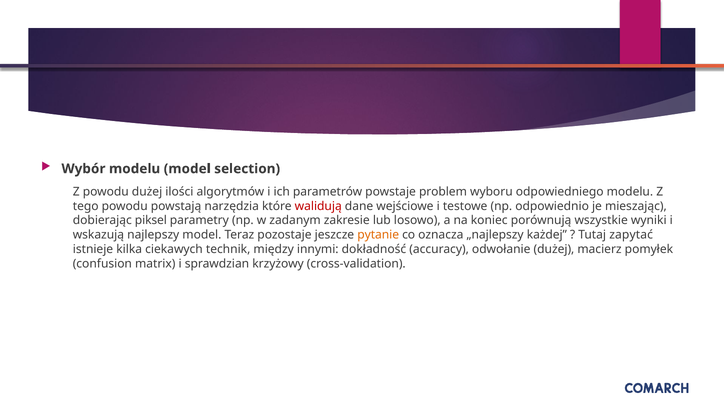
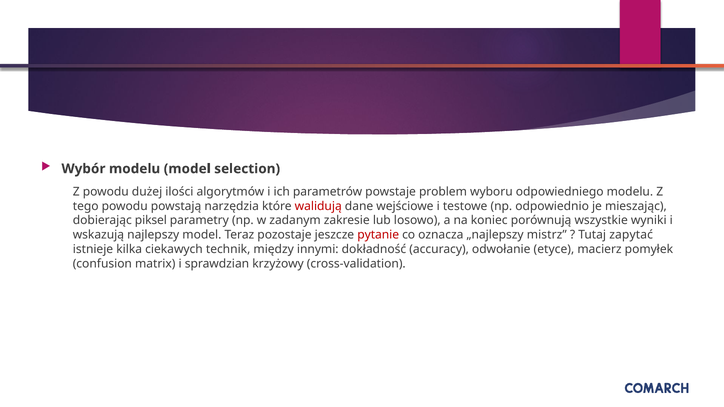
pytanie colour: orange -> red
każdej: każdej -> mistrz
odwołanie dużej: dużej -> etyce
